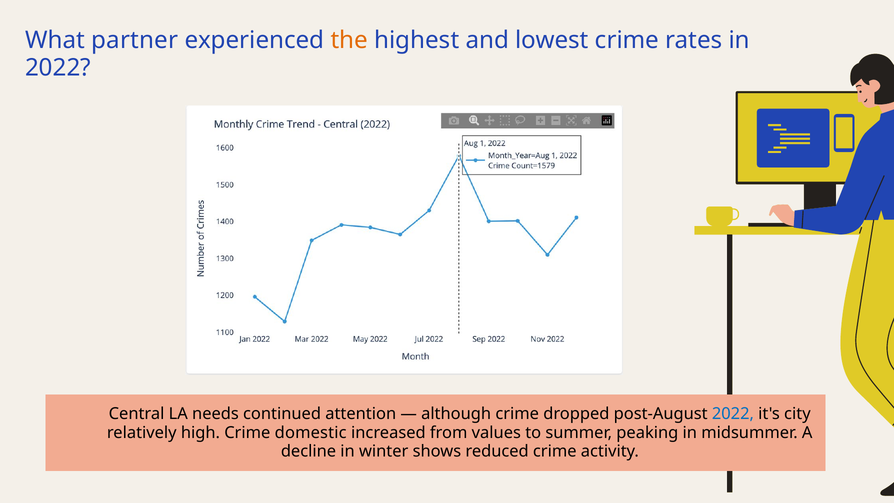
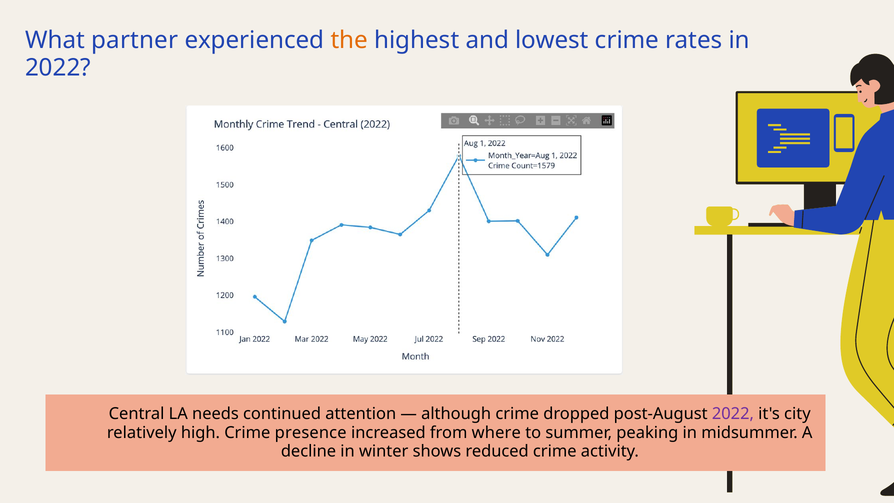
2022 at (733, 414) colour: blue -> purple
domestic: domestic -> presence
values: values -> where
